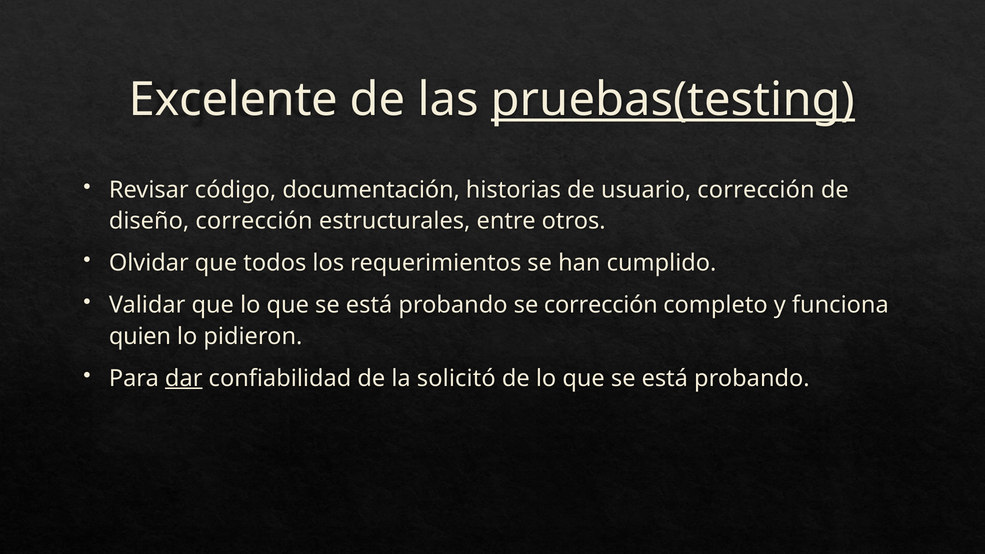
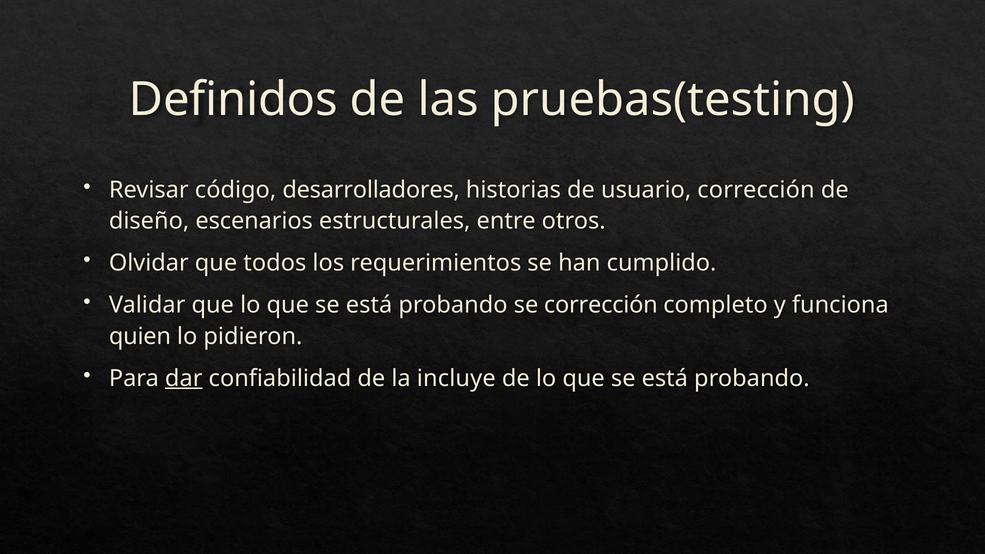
Excelente: Excelente -> Definidos
pruebas(testing underline: present -> none
documentación: documentación -> desarrolladores
diseño corrección: corrección -> escenarios
solicitó: solicitó -> incluye
